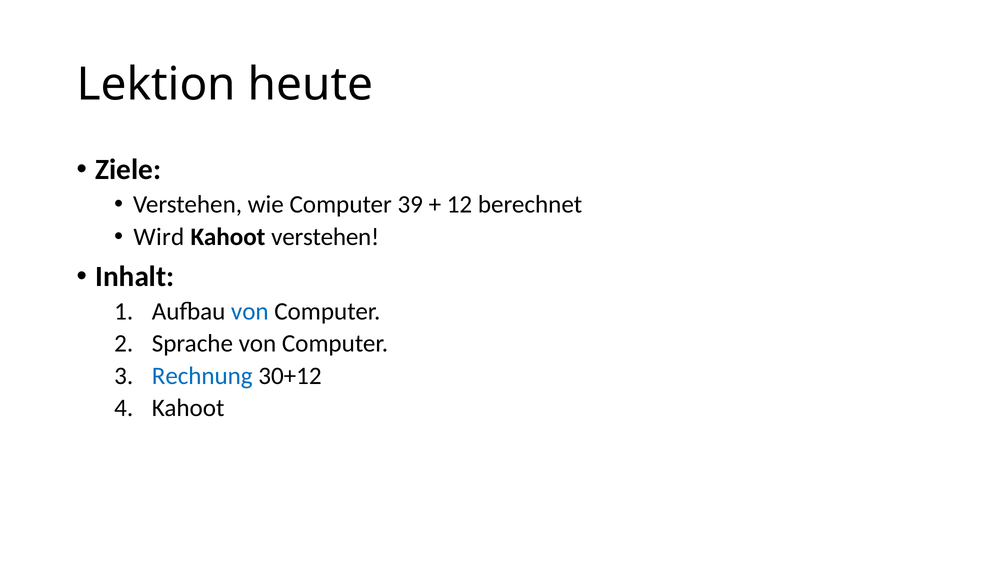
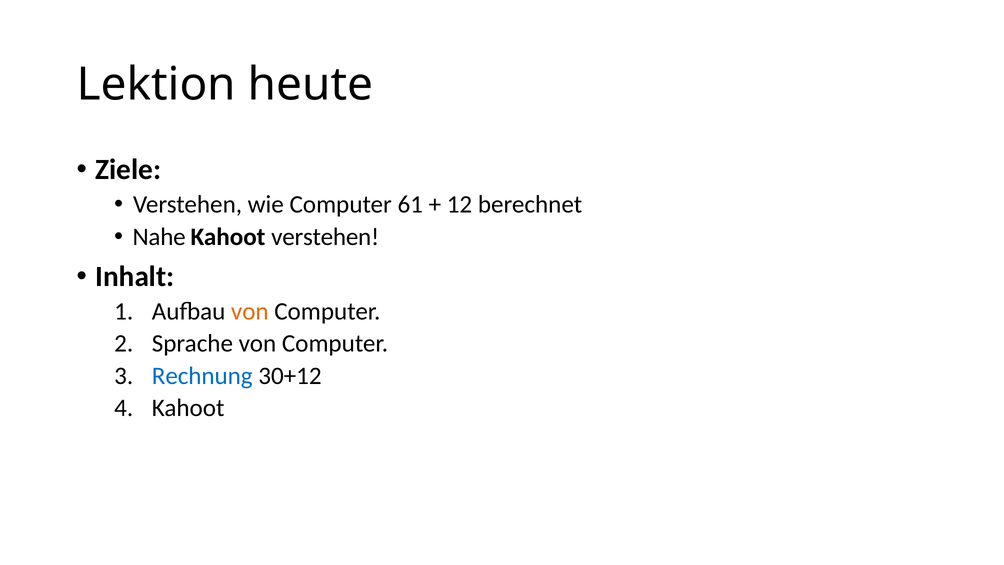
39: 39 -> 61
Wird: Wird -> Nahe
von at (250, 311) colour: blue -> orange
